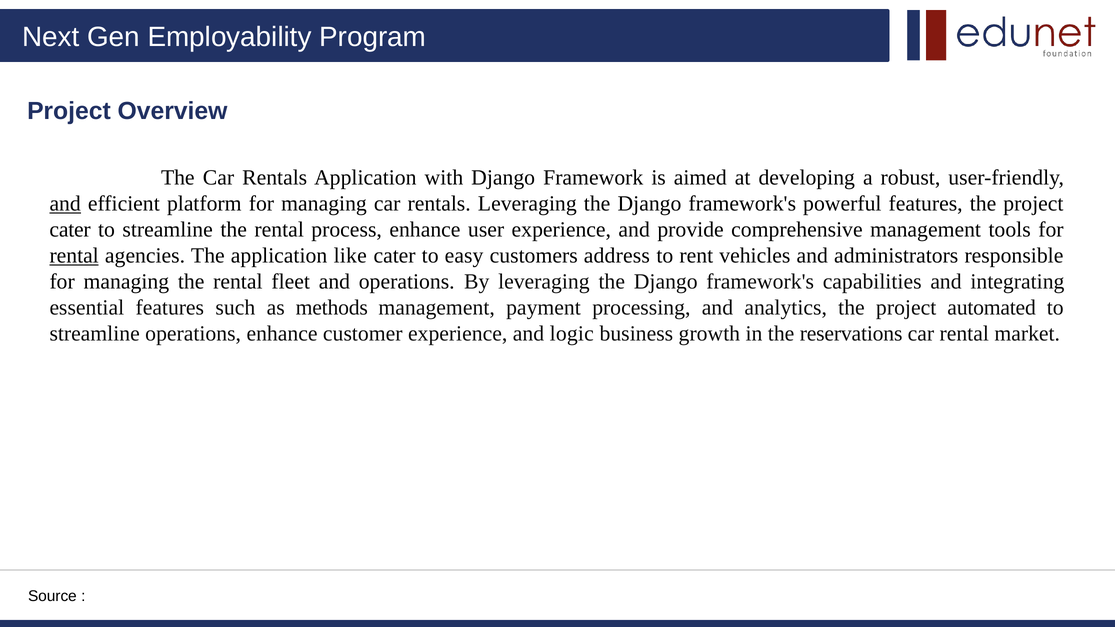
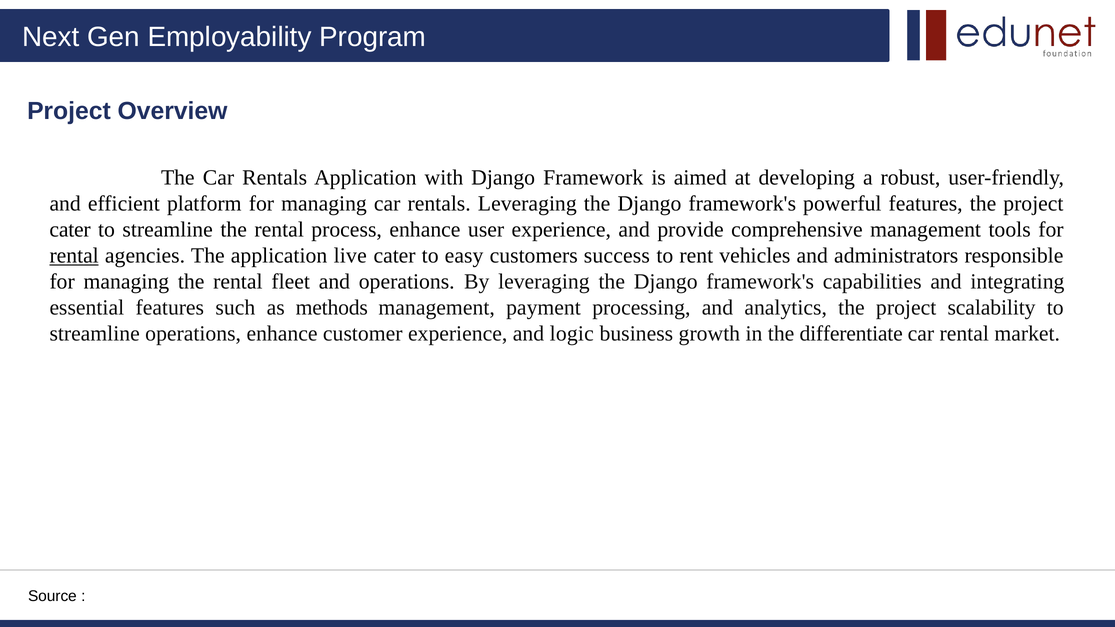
and at (65, 204) underline: present -> none
like: like -> live
address: address -> success
automated: automated -> scalability
reservations: reservations -> differentiate
